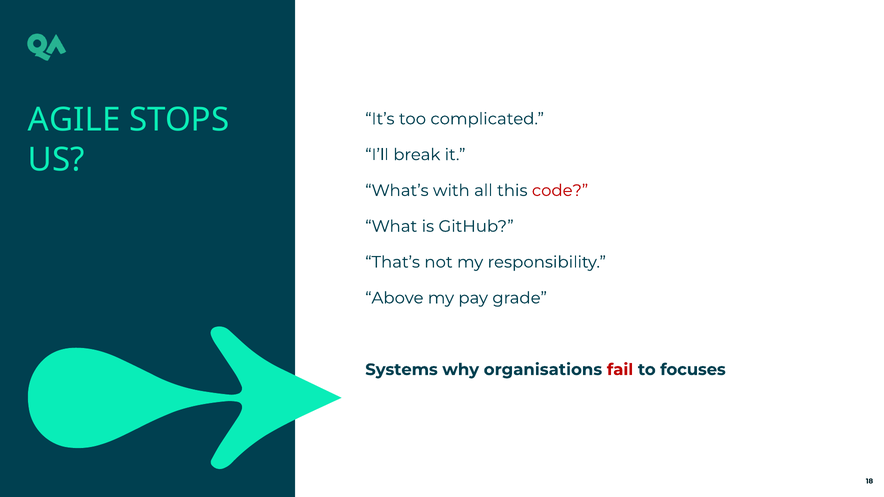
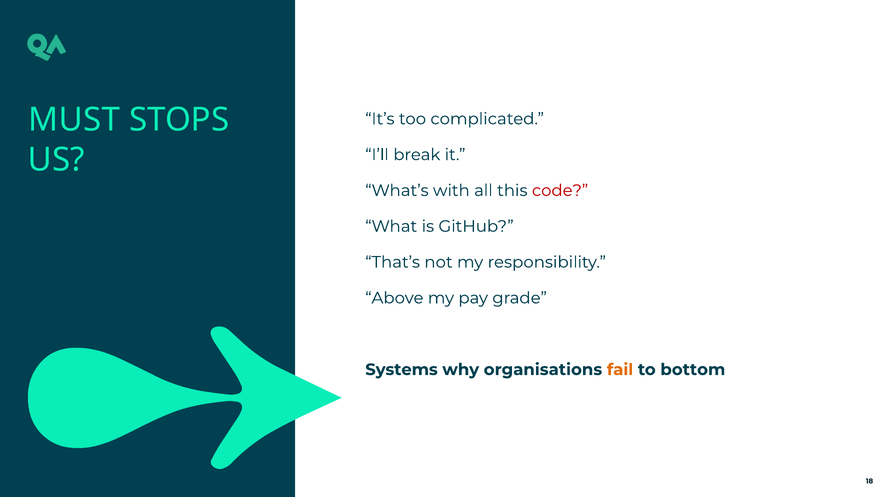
AGILE: AGILE -> MUST
fail colour: red -> orange
focuses: focuses -> bottom
